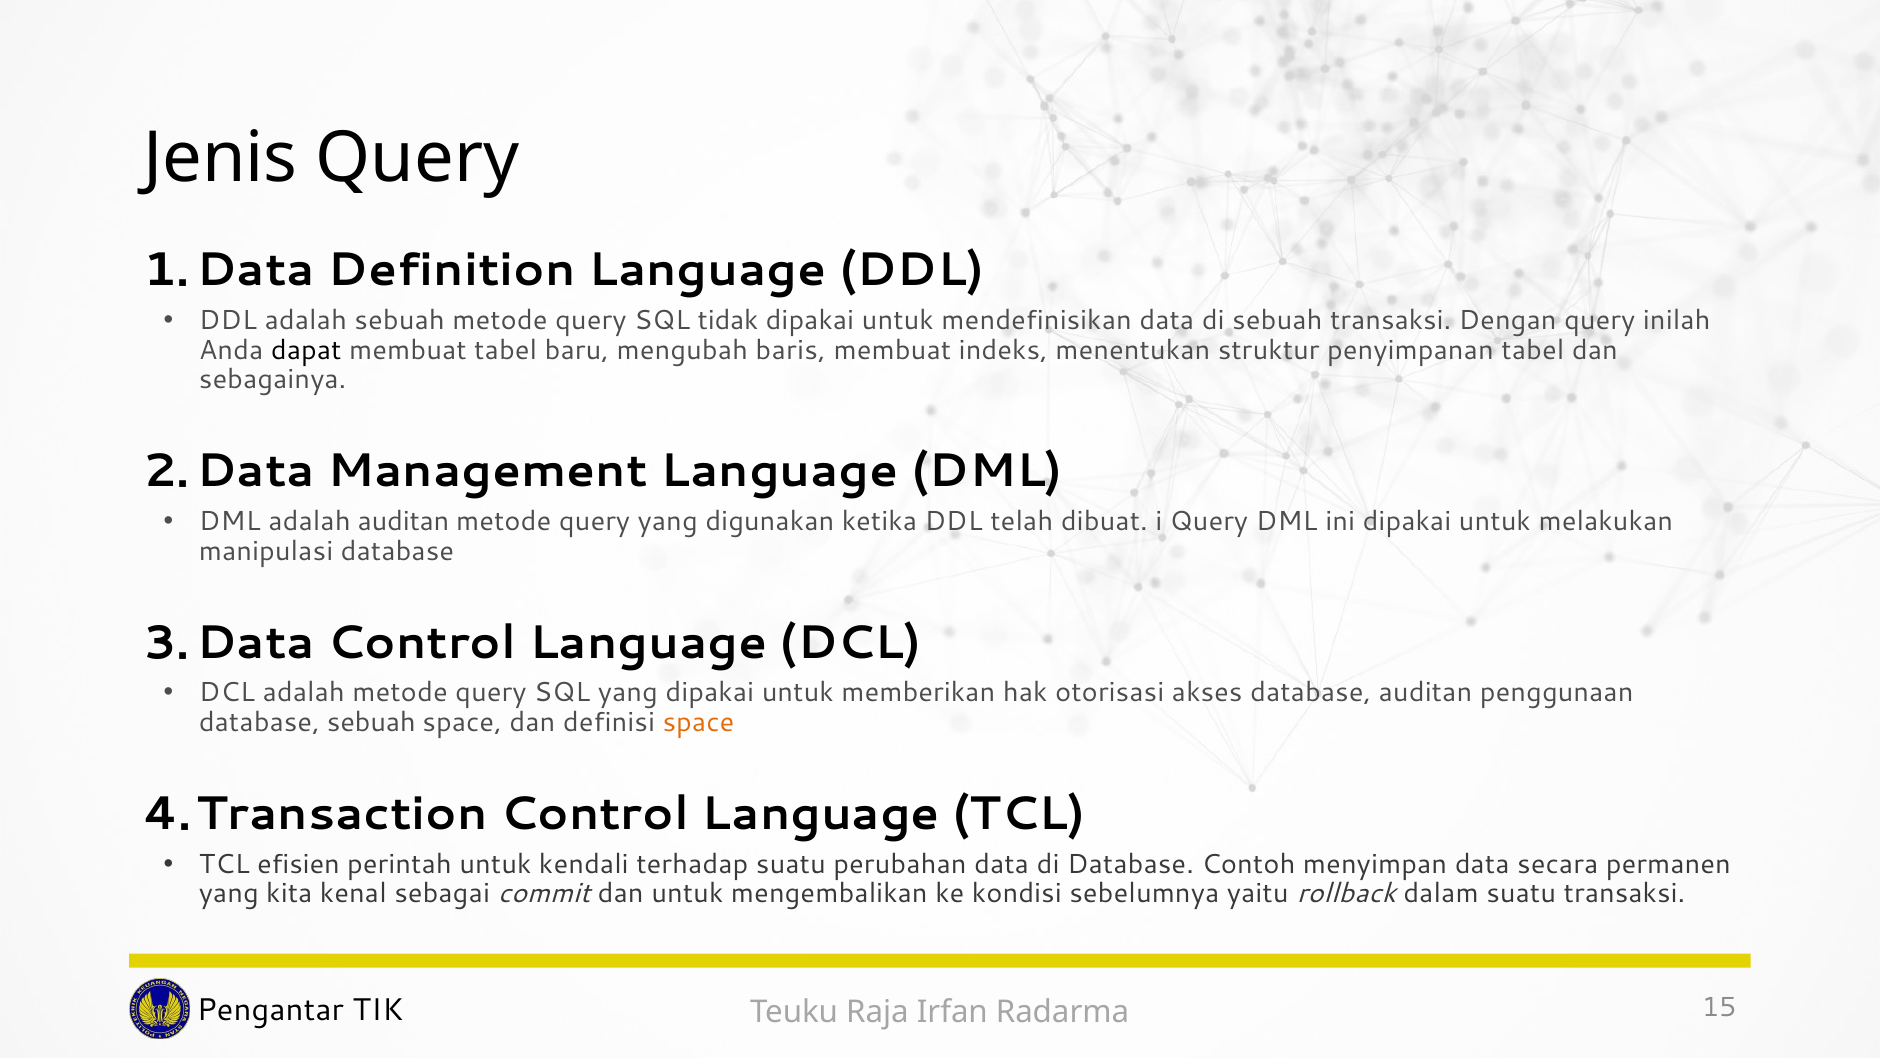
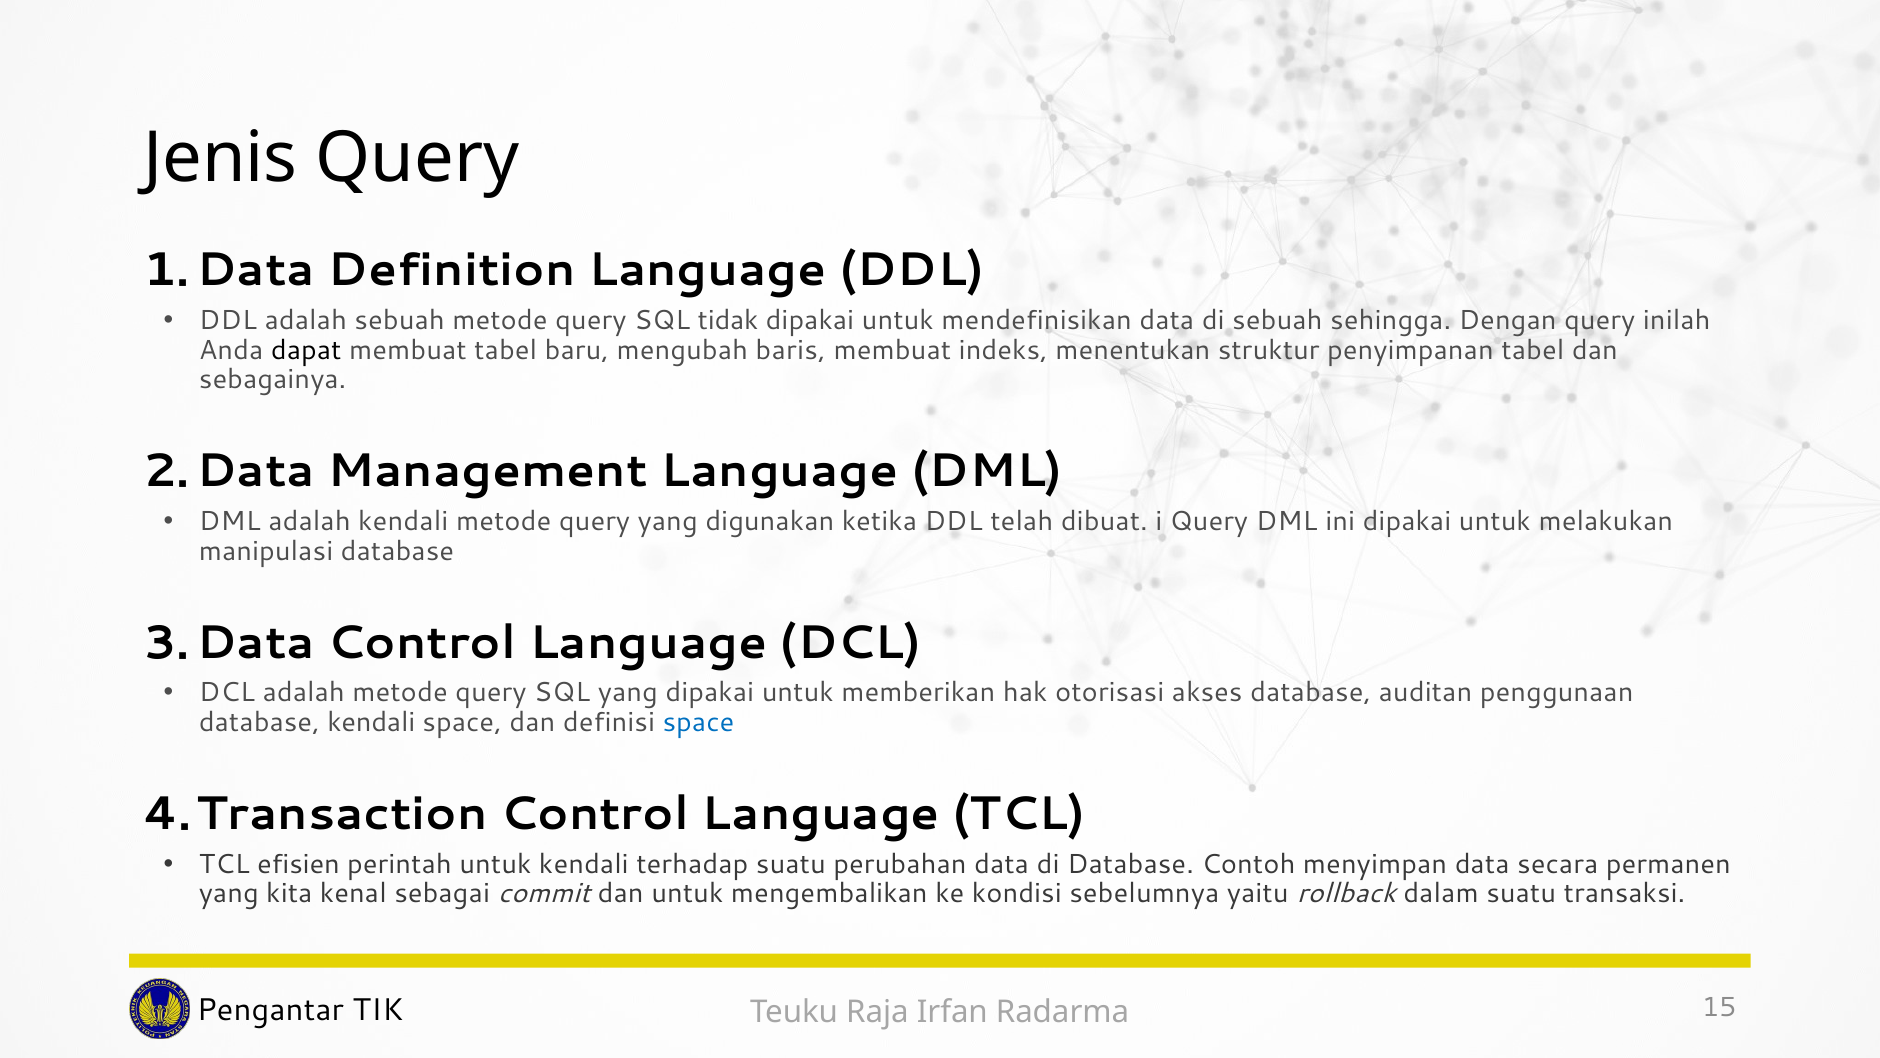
sebuah transaksi: transaksi -> sehingga
adalah auditan: auditan -> kendali
database sebuah: sebuah -> kendali
space at (699, 722) colour: orange -> blue
